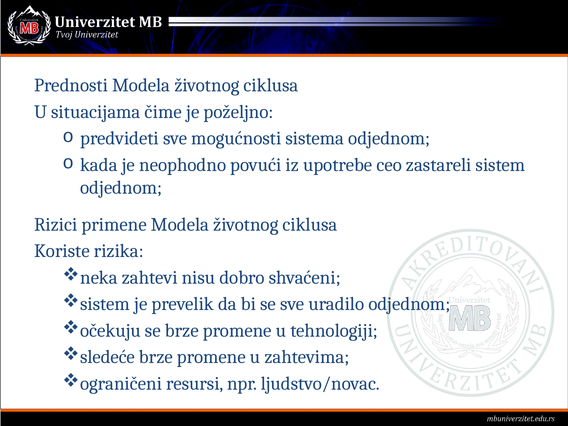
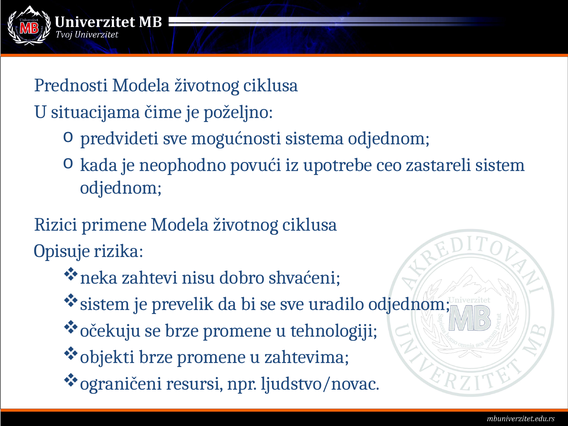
Koriste: Koriste -> Opisuje
sledeće: sledeće -> objekti
